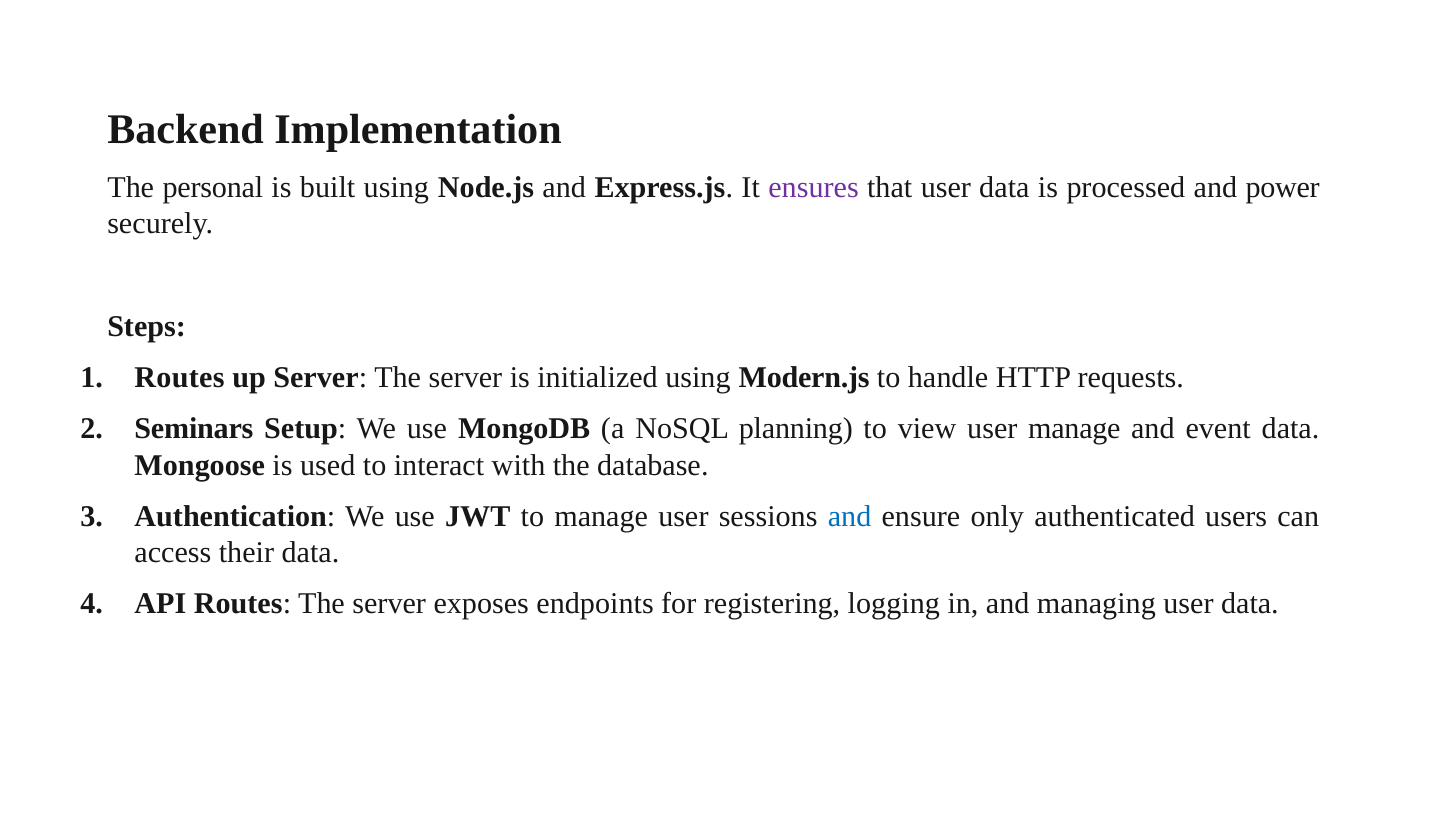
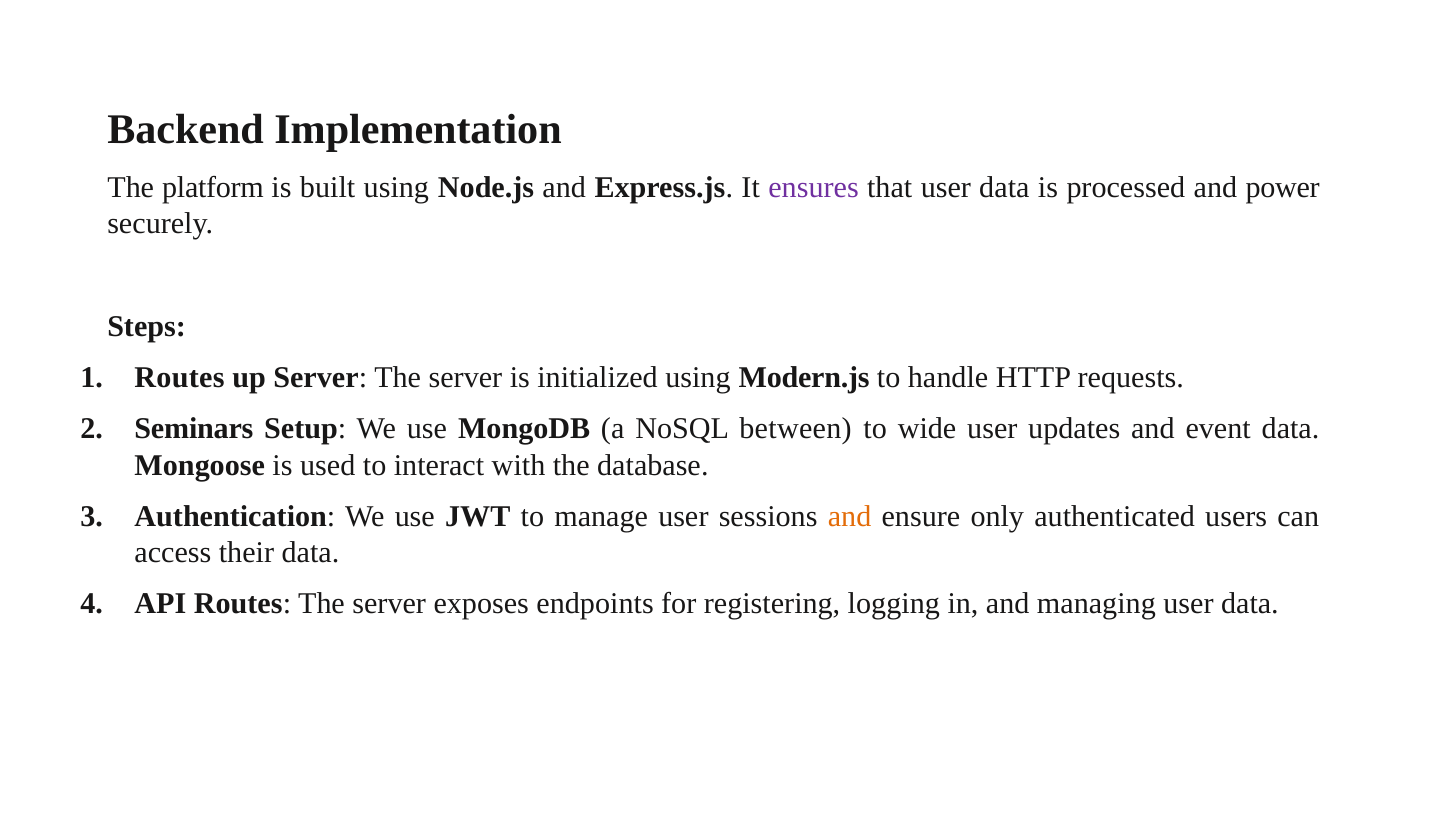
personal: personal -> platform
planning: planning -> between
view: view -> wide
user manage: manage -> updates
and at (850, 516) colour: blue -> orange
